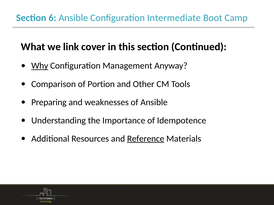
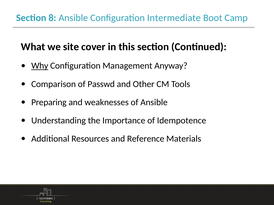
6: 6 -> 8
link: link -> site
Portion: Portion -> Passwd
Reference underline: present -> none
